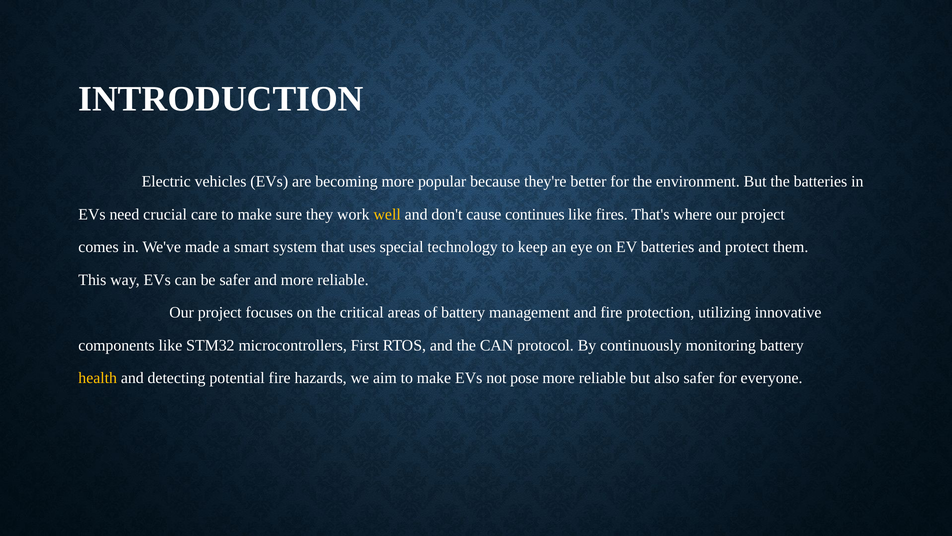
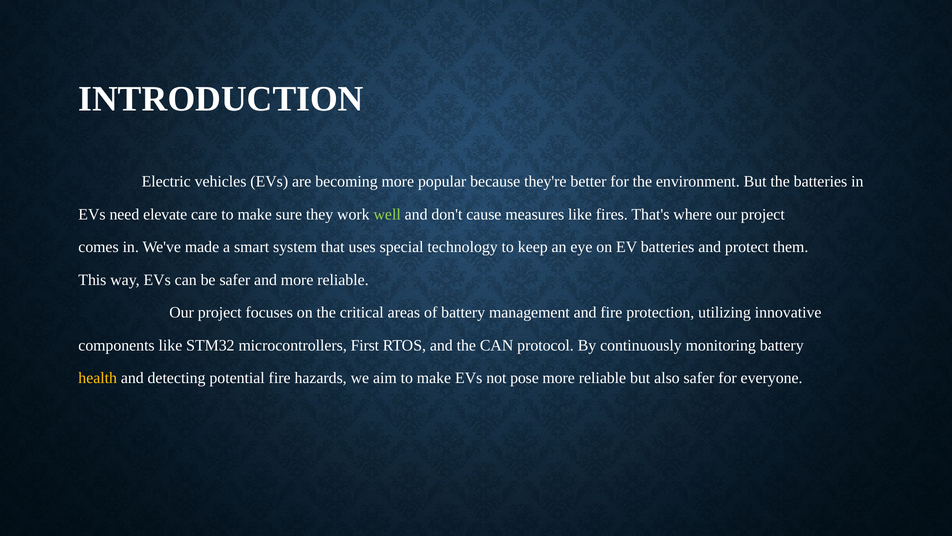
crucial: crucial -> elevate
well colour: yellow -> light green
continues: continues -> measures
